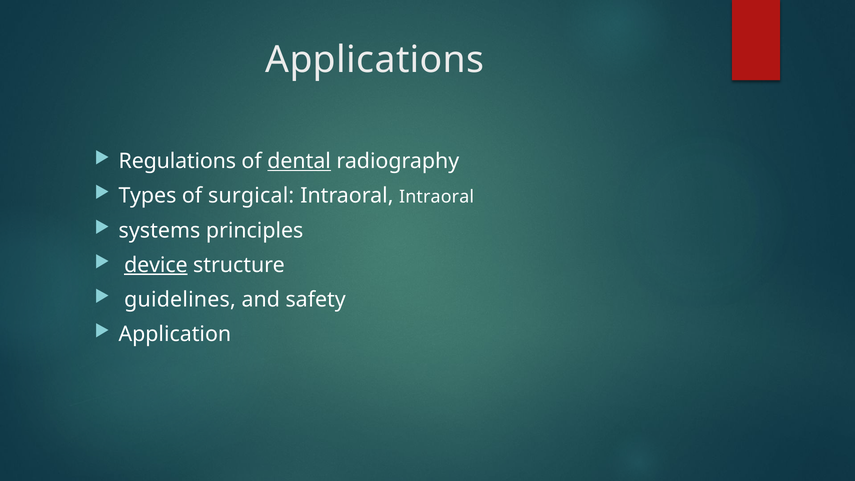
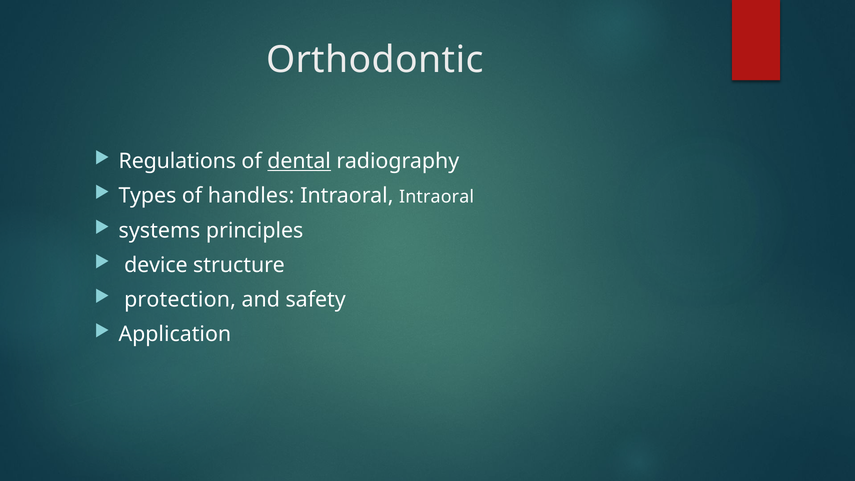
Applications: Applications -> Orthodontic
surgical: surgical -> handles
device underline: present -> none
guidelines: guidelines -> protection
